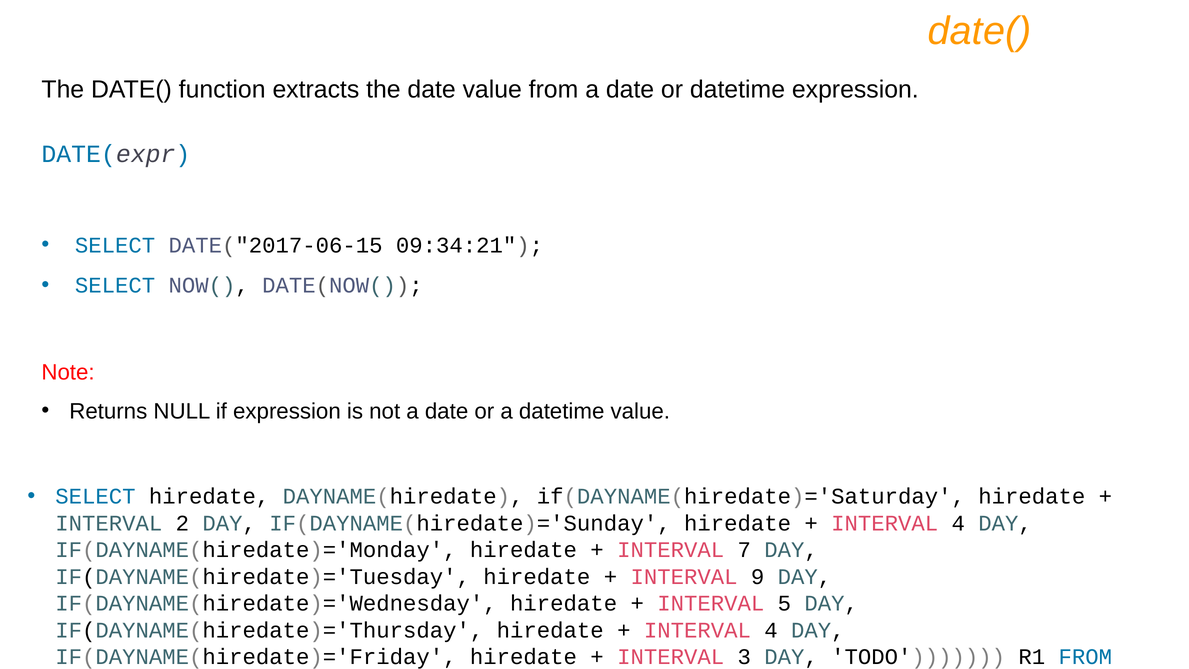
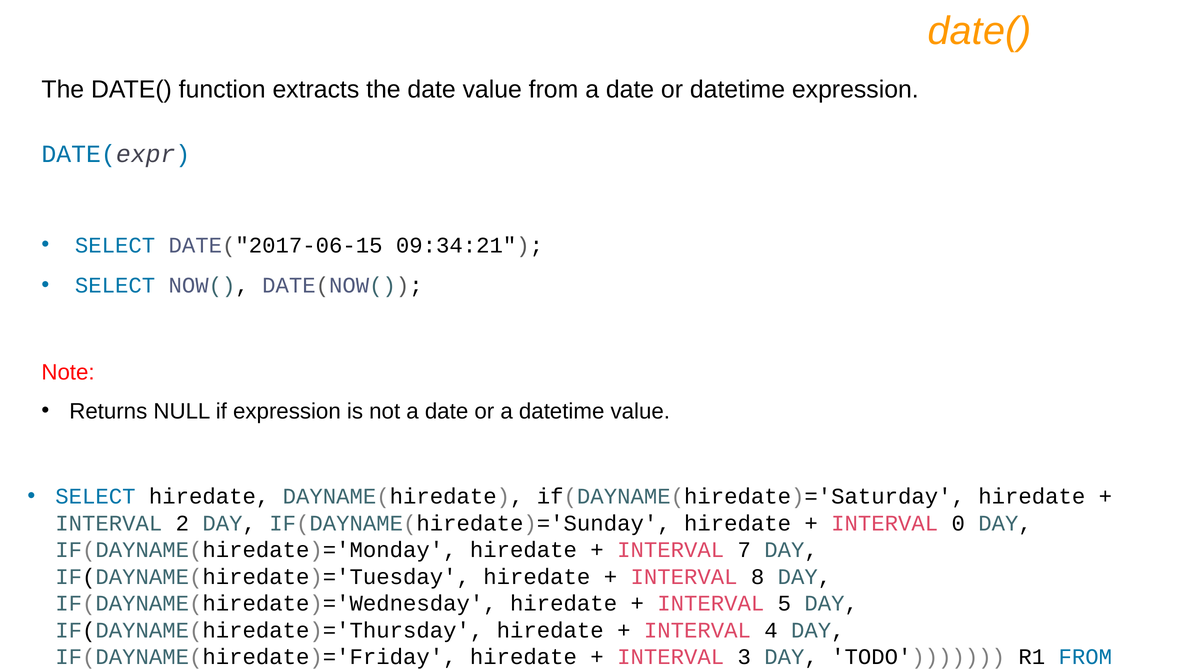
4 at (958, 523): 4 -> 0
9: 9 -> 8
